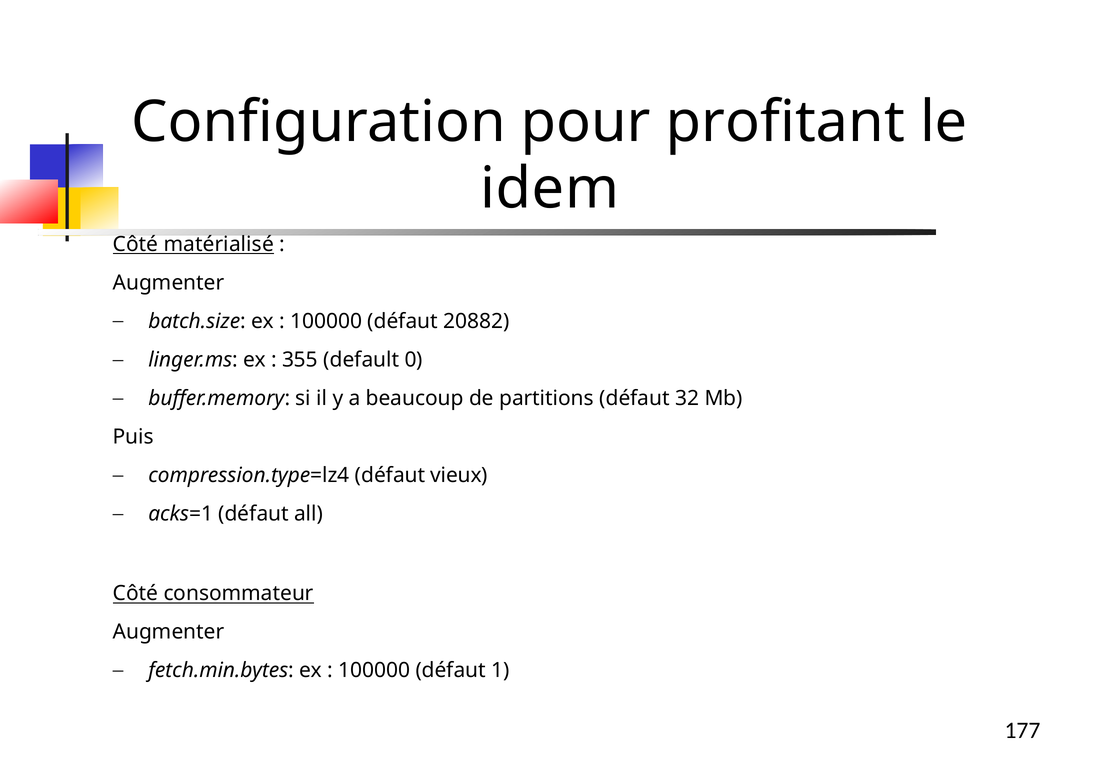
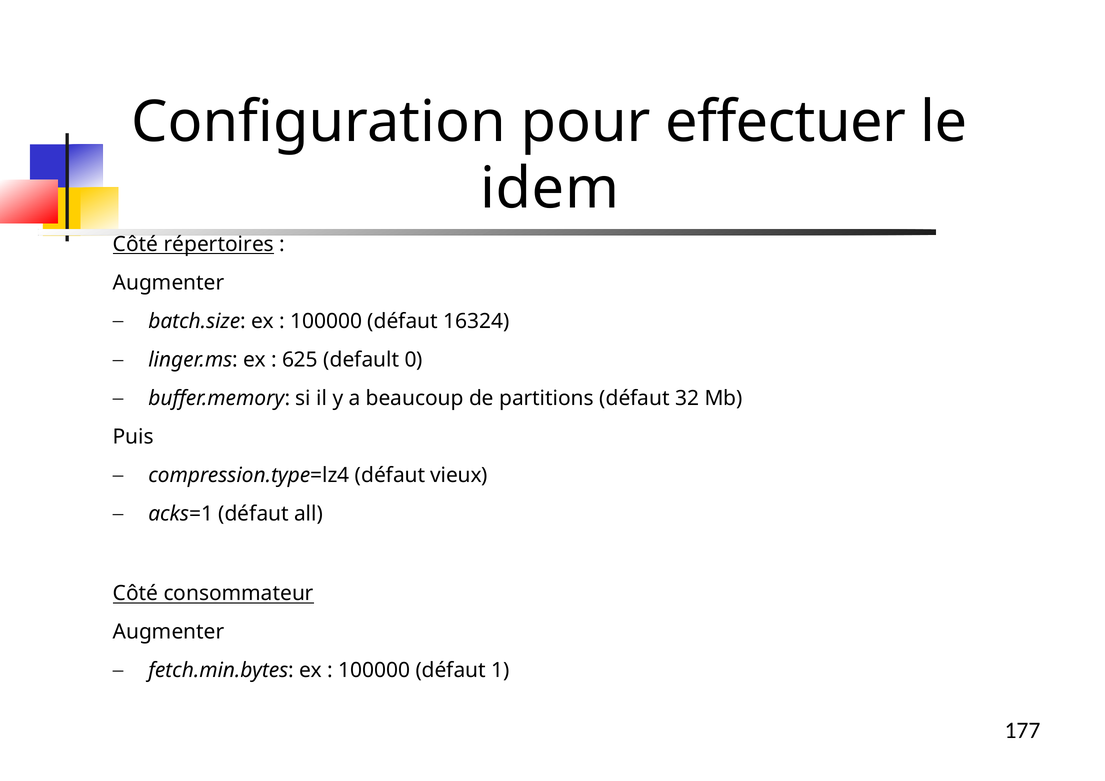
profitant: profitant -> effectuer
matérialisé: matérialisé -> répertoires
20882: 20882 -> 16324
355: 355 -> 625
